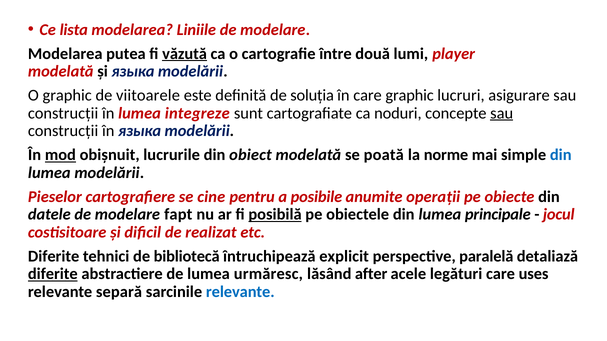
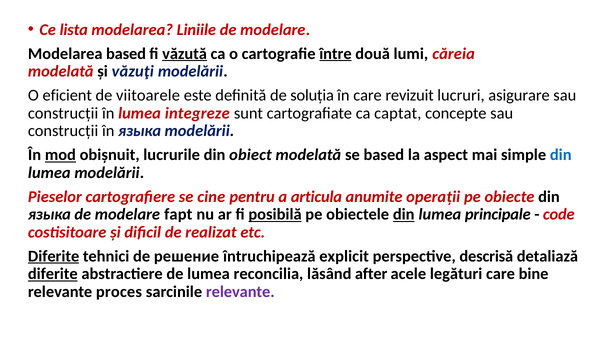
Modelarea putea: putea -> based
între underline: none -> present
player: player -> căreia
языка at (133, 71): языка -> văzuţi
O graphic: graphic -> eficient
care graphic: graphic -> revizuit
noduri: noduri -> captat
sau at (502, 113) underline: present -> none
se poată: poată -> based
norme: norme -> aspect
posibile: posibile -> articula
datele at (49, 215): datele -> языка
din at (404, 215) underline: none -> present
jocul: jocul -> code
Diferite at (54, 256) underline: none -> present
bibliotecă: bibliotecă -> решение
paralelă: paralelă -> descrisă
urmăresc: urmăresc -> reconcilia
uses: uses -> bine
separă: separă -> proces
relevante at (240, 292) colour: blue -> purple
